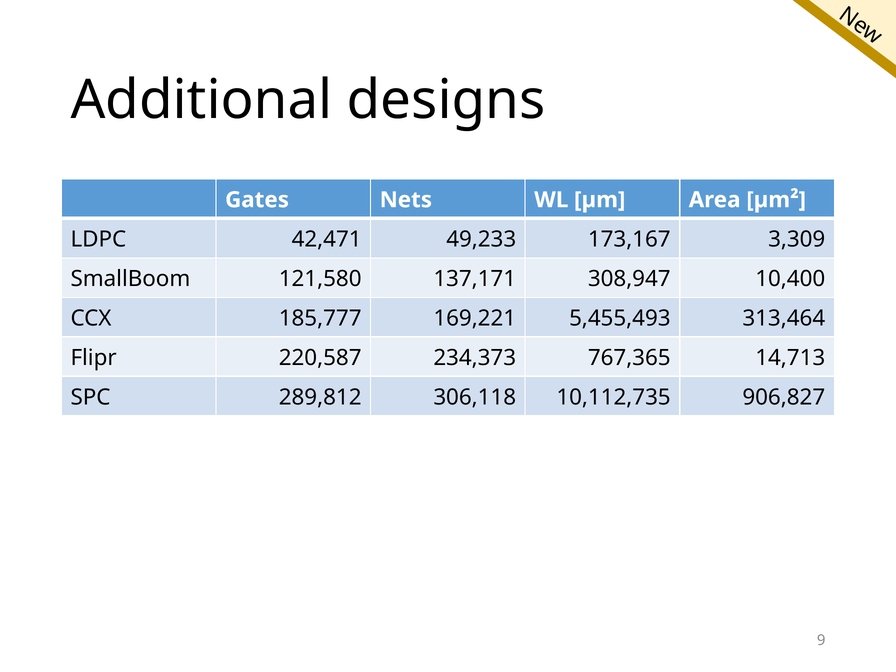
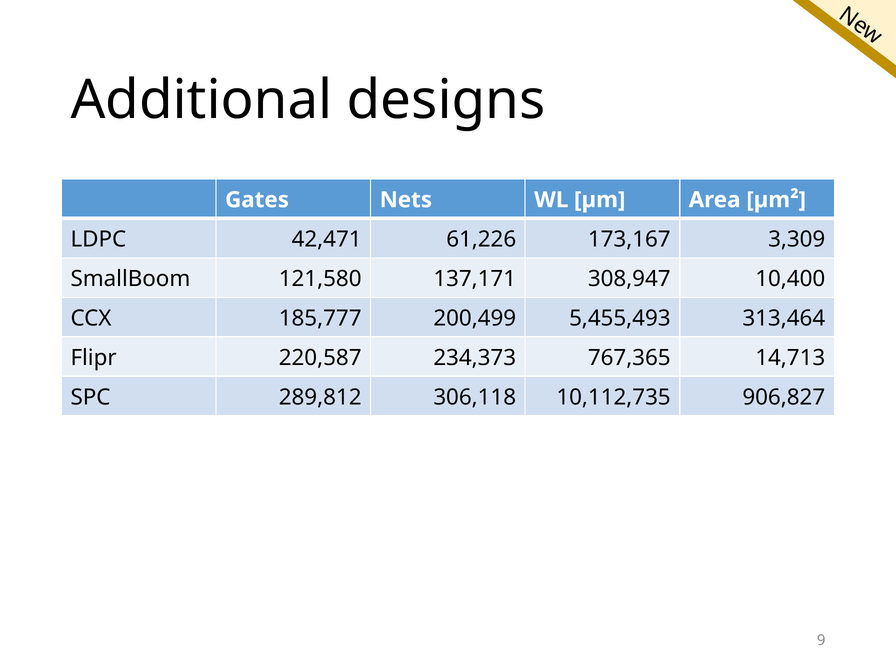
49,233: 49,233 -> 61,226
169,221: 169,221 -> 200,499
